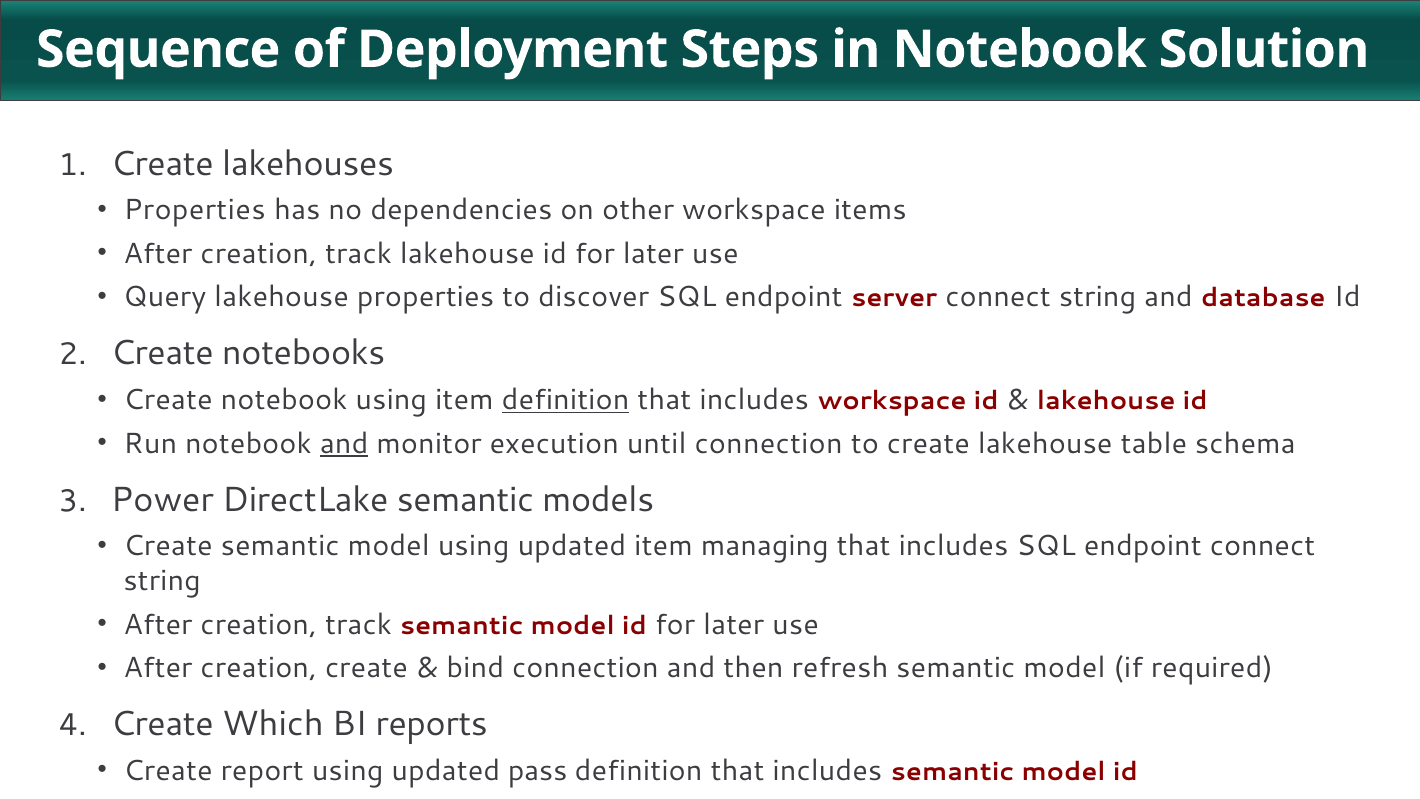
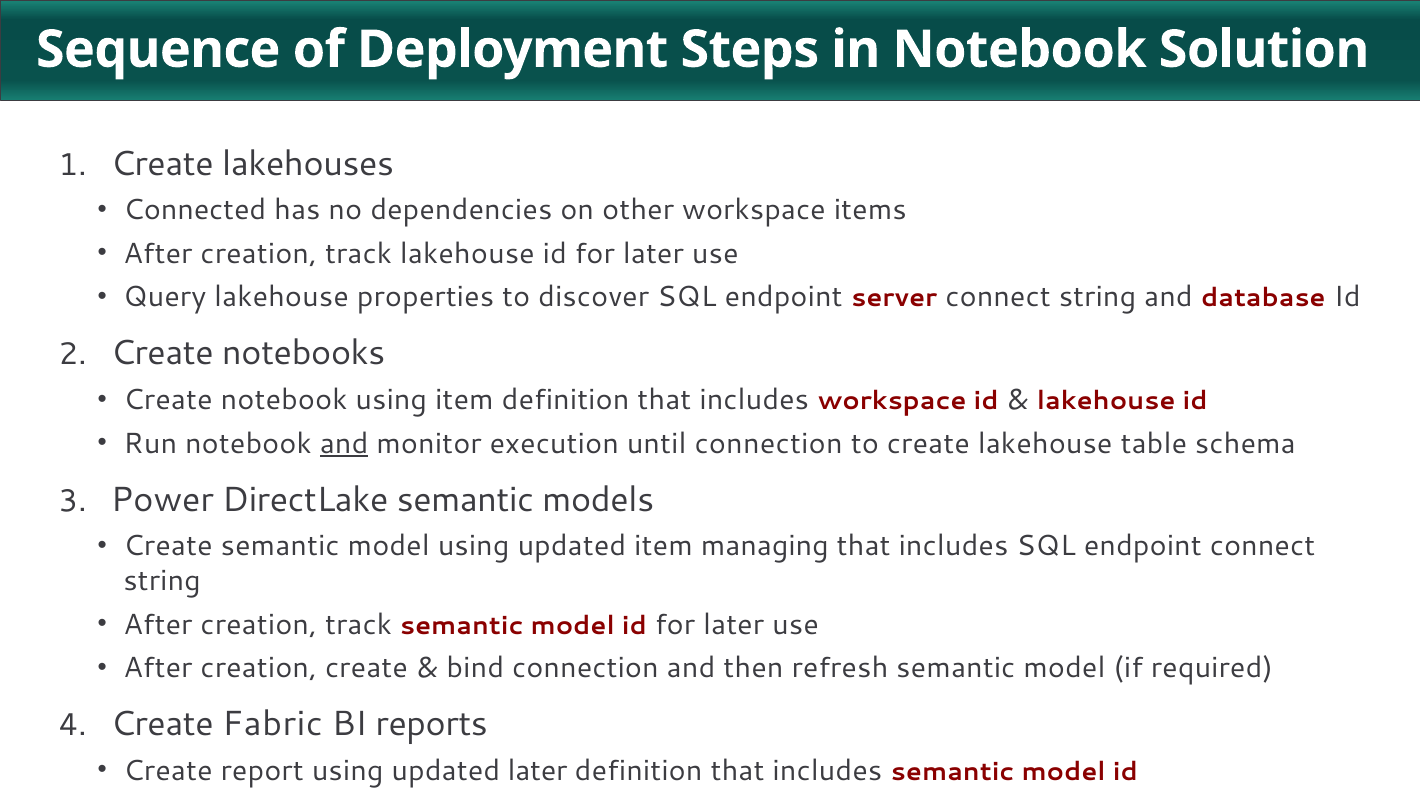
Properties at (195, 210): Properties -> Connected
definition at (566, 400) underline: present -> none
Which: Which -> Fabric
updated pass: pass -> later
